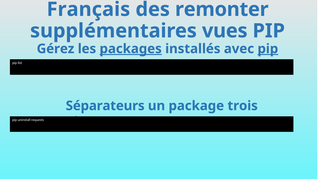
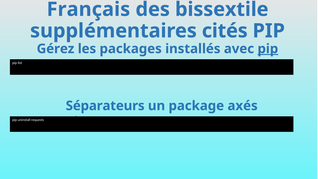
remonter: remonter -> bissextile
vues: vues -> cités
packages underline: present -> none
trois: trois -> axés
